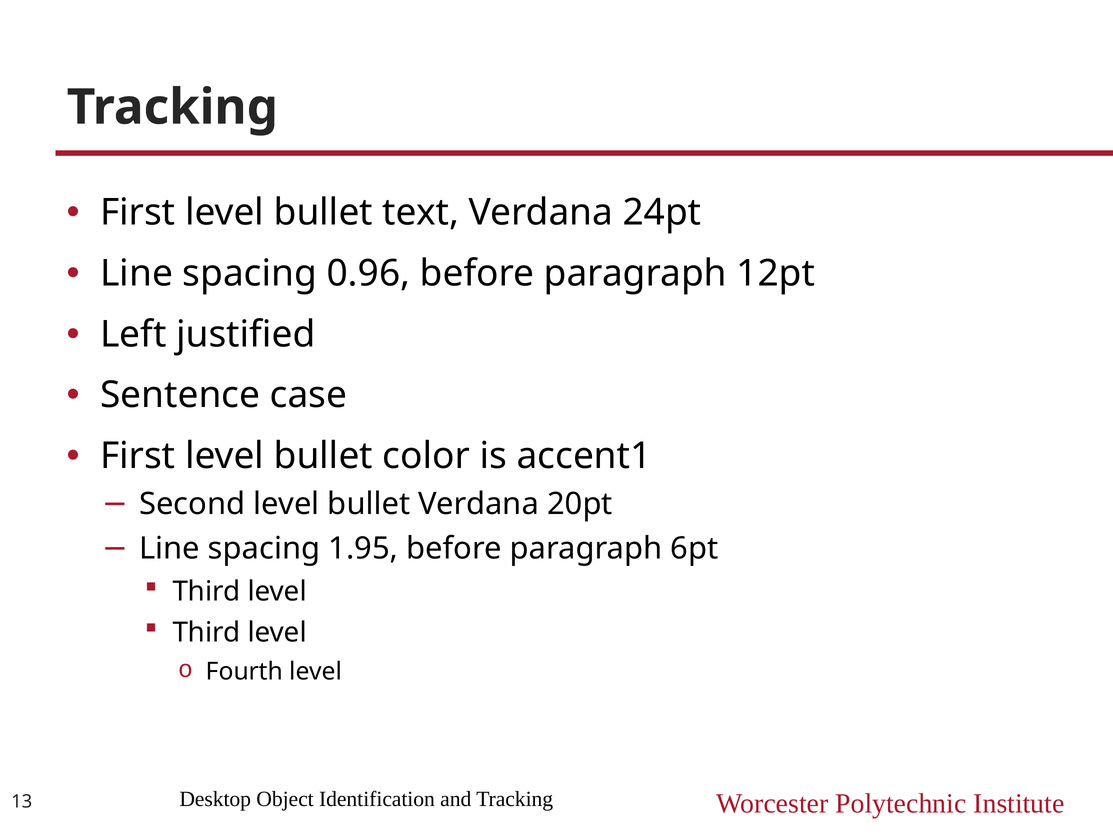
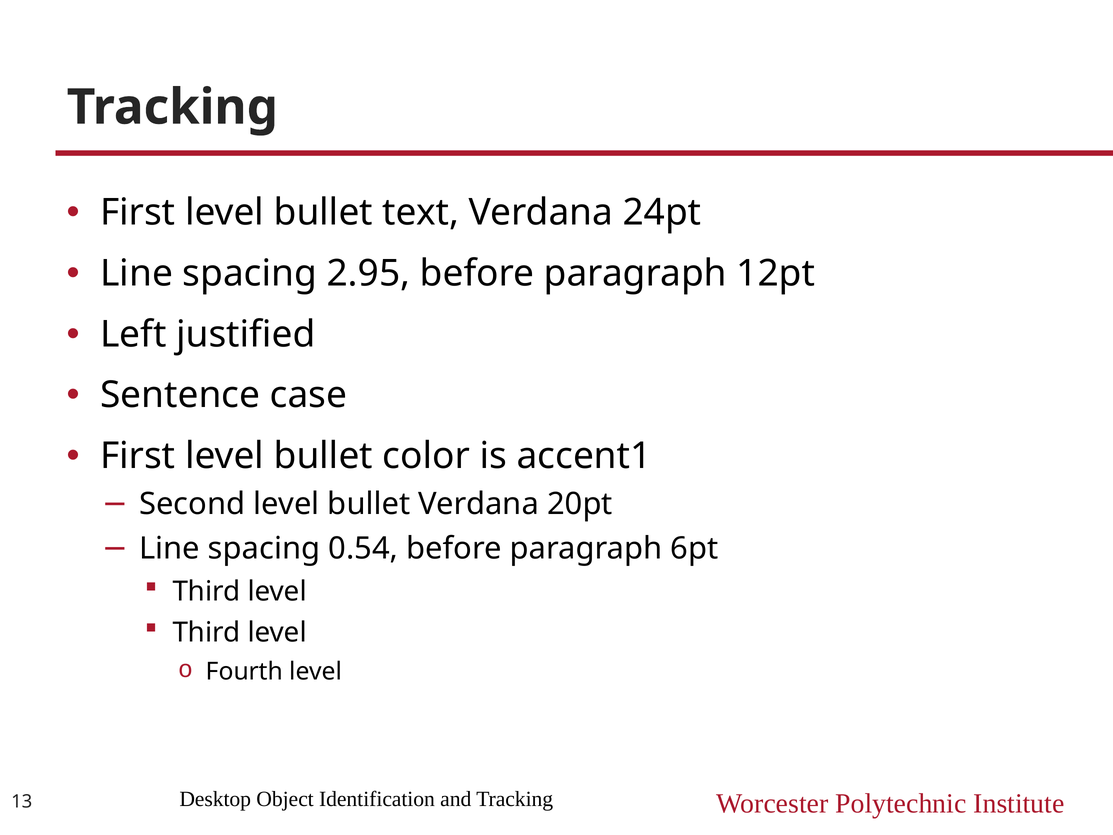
0.96: 0.96 -> 2.95
1.95: 1.95 -> 0.54
